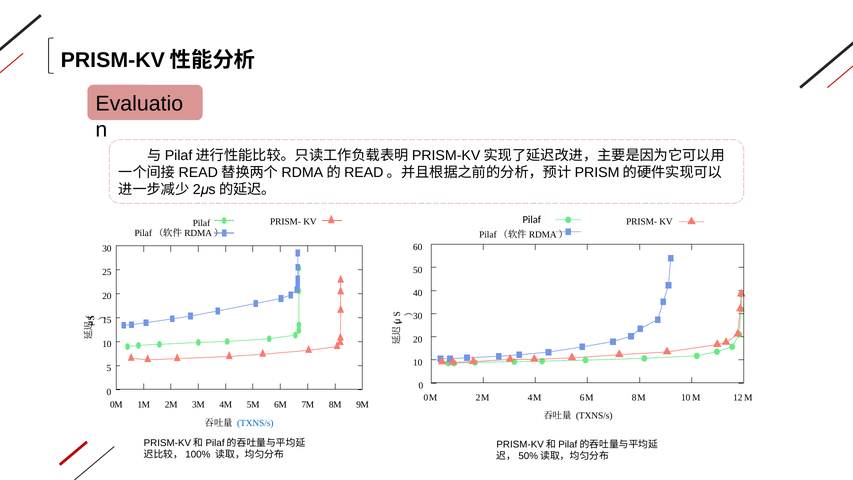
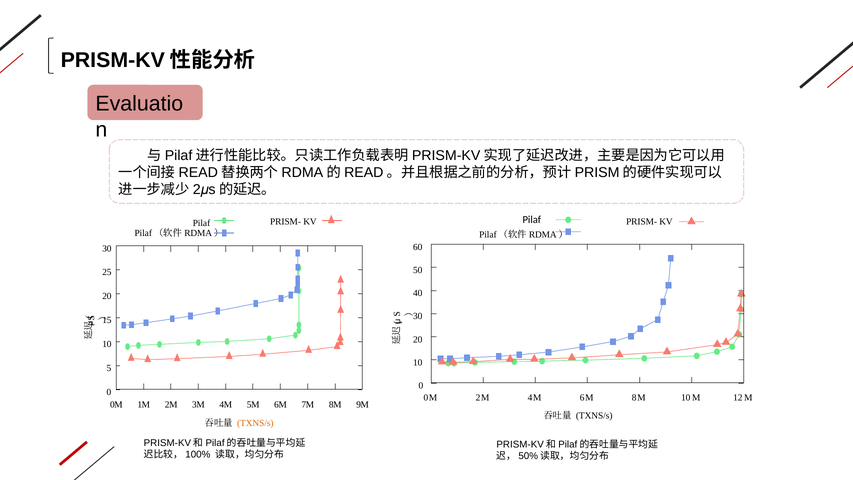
TXNS/s at (255, 423) colour: blue -> orange
